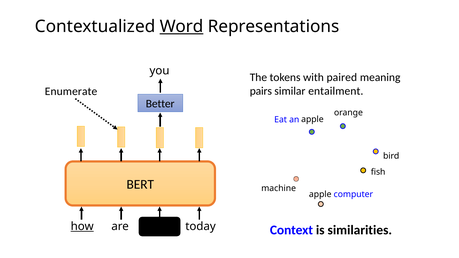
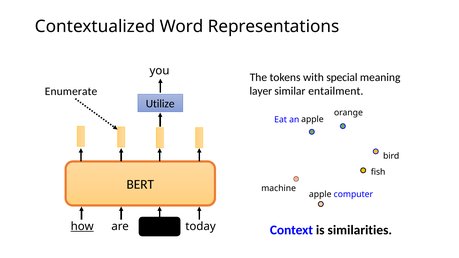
Word underline: present -> none
paired: paired -> special
pairs: pairs -> layer
Better: Better -> Utilize
